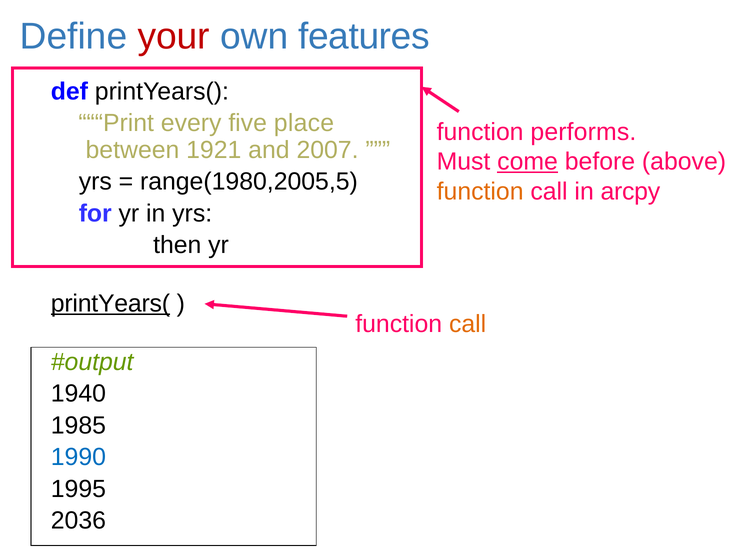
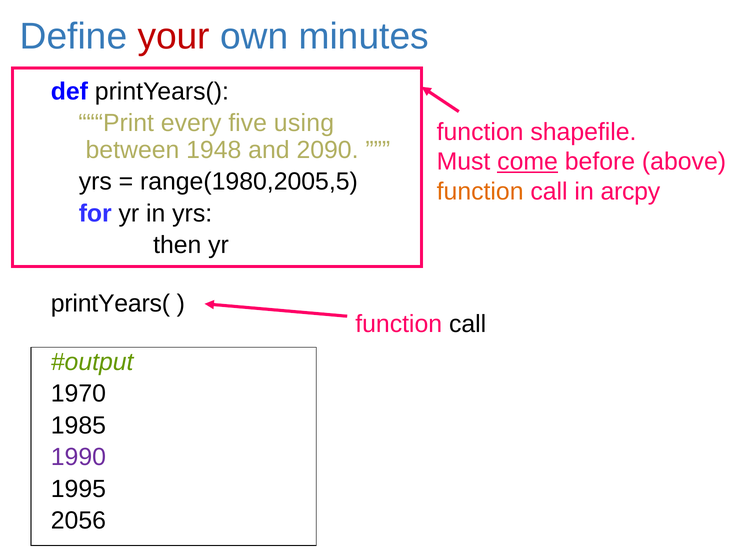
features: features -> minutes
place: place -> using
performs: performs -> shapefile
1921: 1921 -> 1948
2007: 2007 -> 2090
printYears( at (110, 304) underline: present -> none
call at (468, 324) colour: orange -> black
1940: 1940 -> 1970
1990 colour: blue -> purple
2036: 2036 -> 2056
